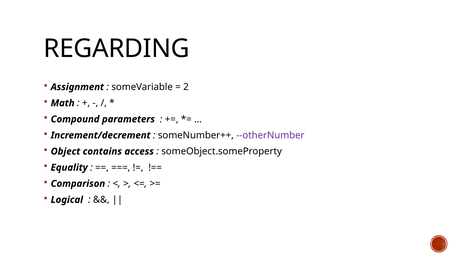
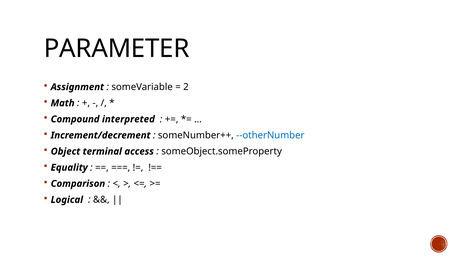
REGARDING: REGARDING -> PARAMETER
parameters: parameters -> interpreted
--otherNumber colour: purple -> blue
contains: contains -> terminal
